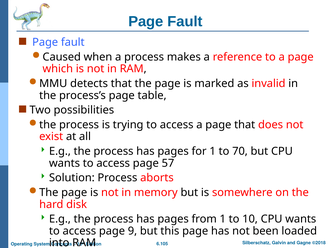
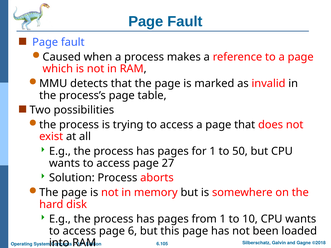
70: 70 -> 50
57: 57 -> 27
9: 9 -> 6
